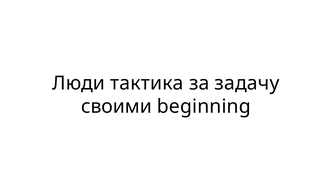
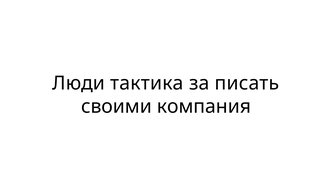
задачу: задачу -> писать
beginning: beginning -> компания
